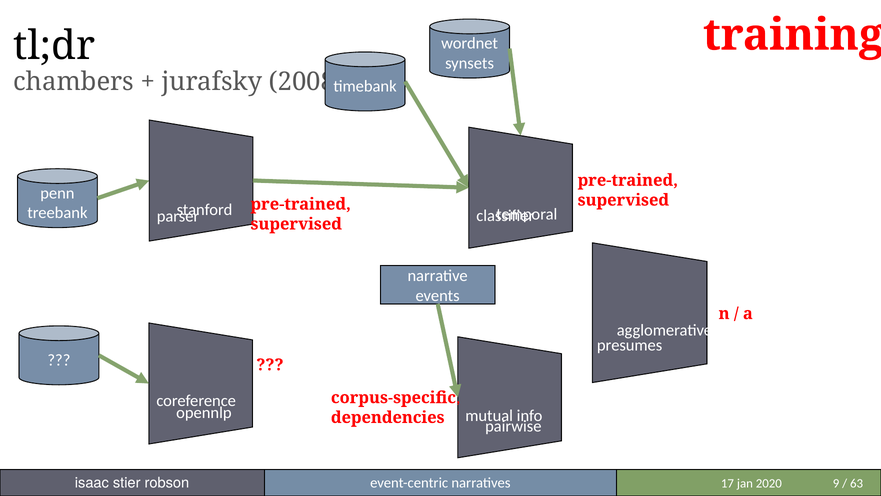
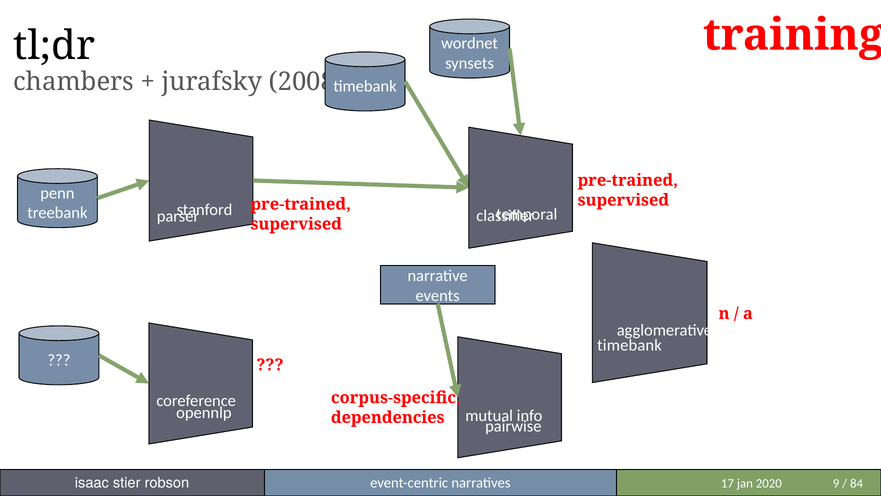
presumes at (630, 345): presumes -> timebank
63: 63 -> 84
